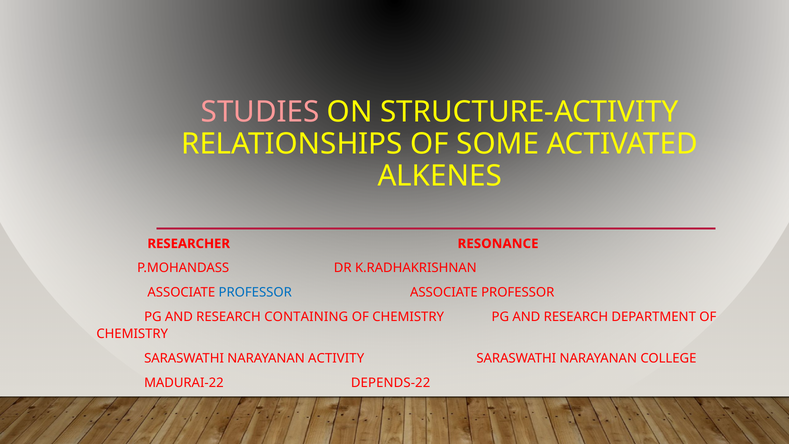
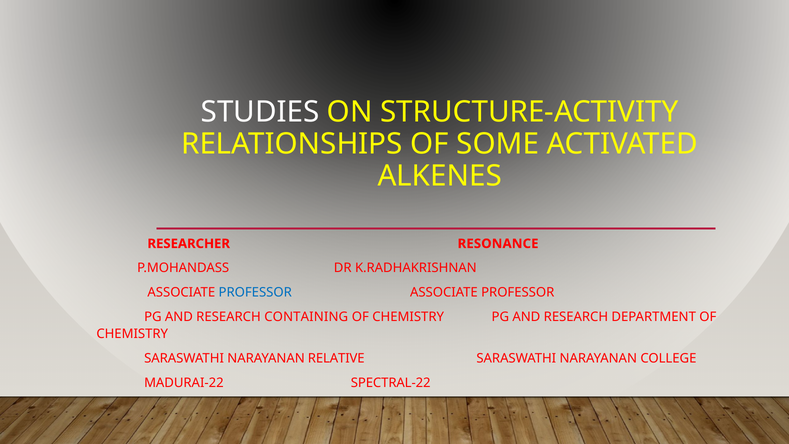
STUDIES colour: pink -> white
ACTIVITY: ACTIVITY -> RELATIVE
DEPENDS-22: DEPENDS-22 -> SPECTRAL-22
